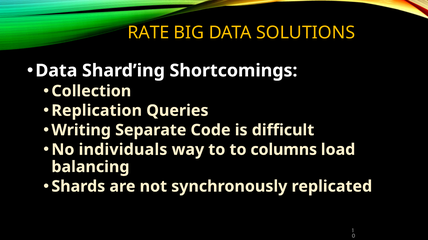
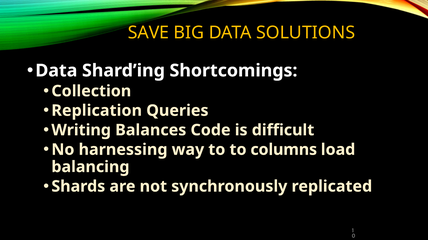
RATE: RATE -> SAVE
Separate: Separate -> Balances
individuals: individuals -> harnessing
